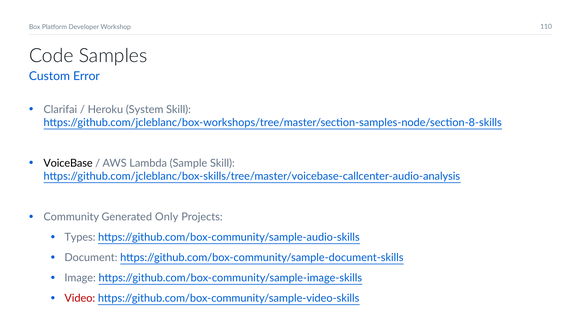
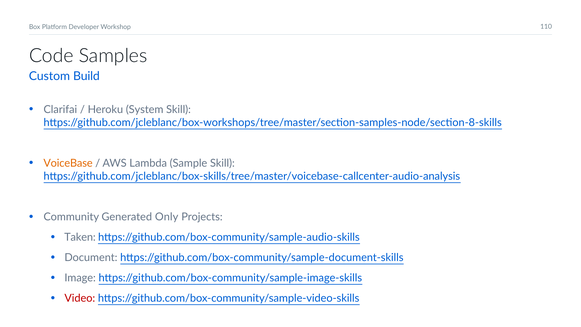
Error: Error -> Build
VoiceBase colour: black -> orange
Types: Types -> Taken
